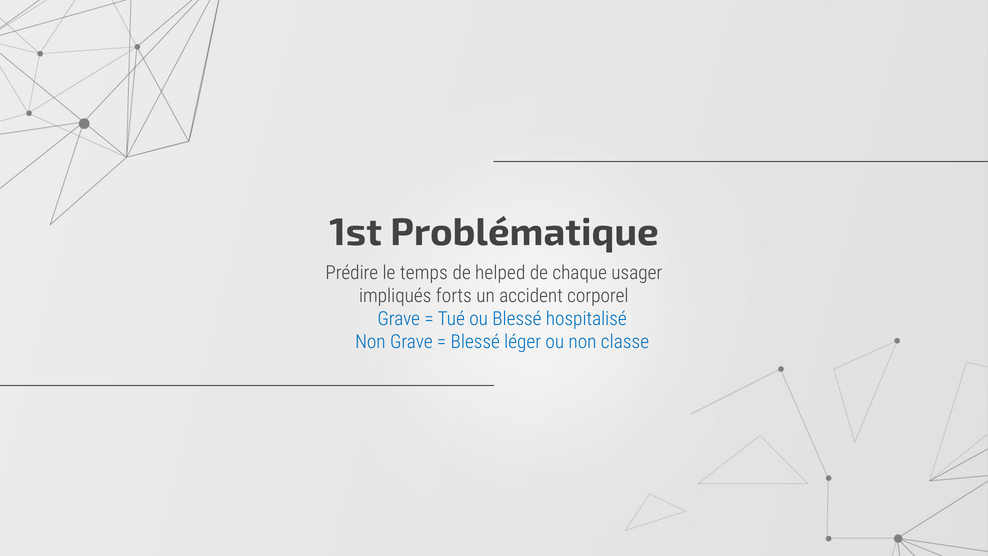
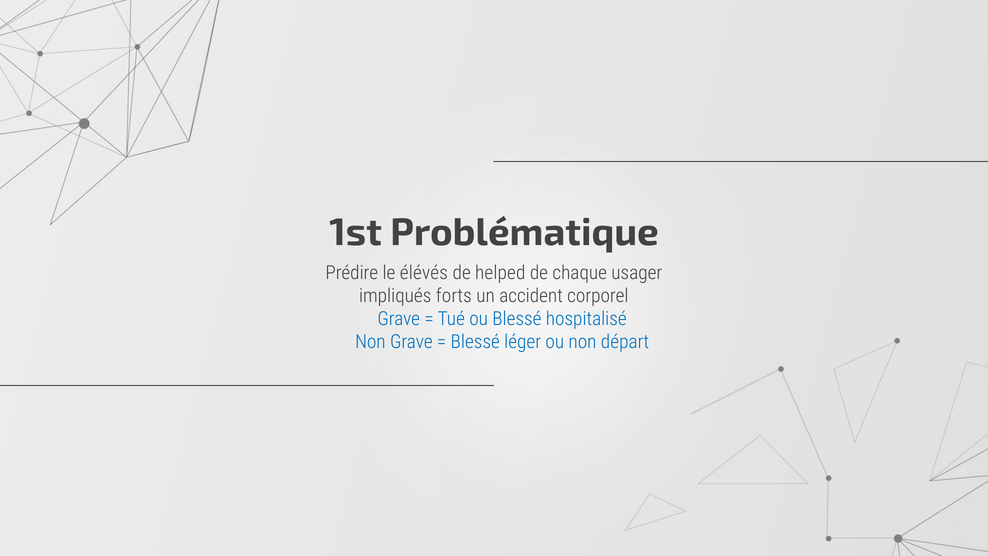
temps: temps -> élévés
classe: classe -> départ
